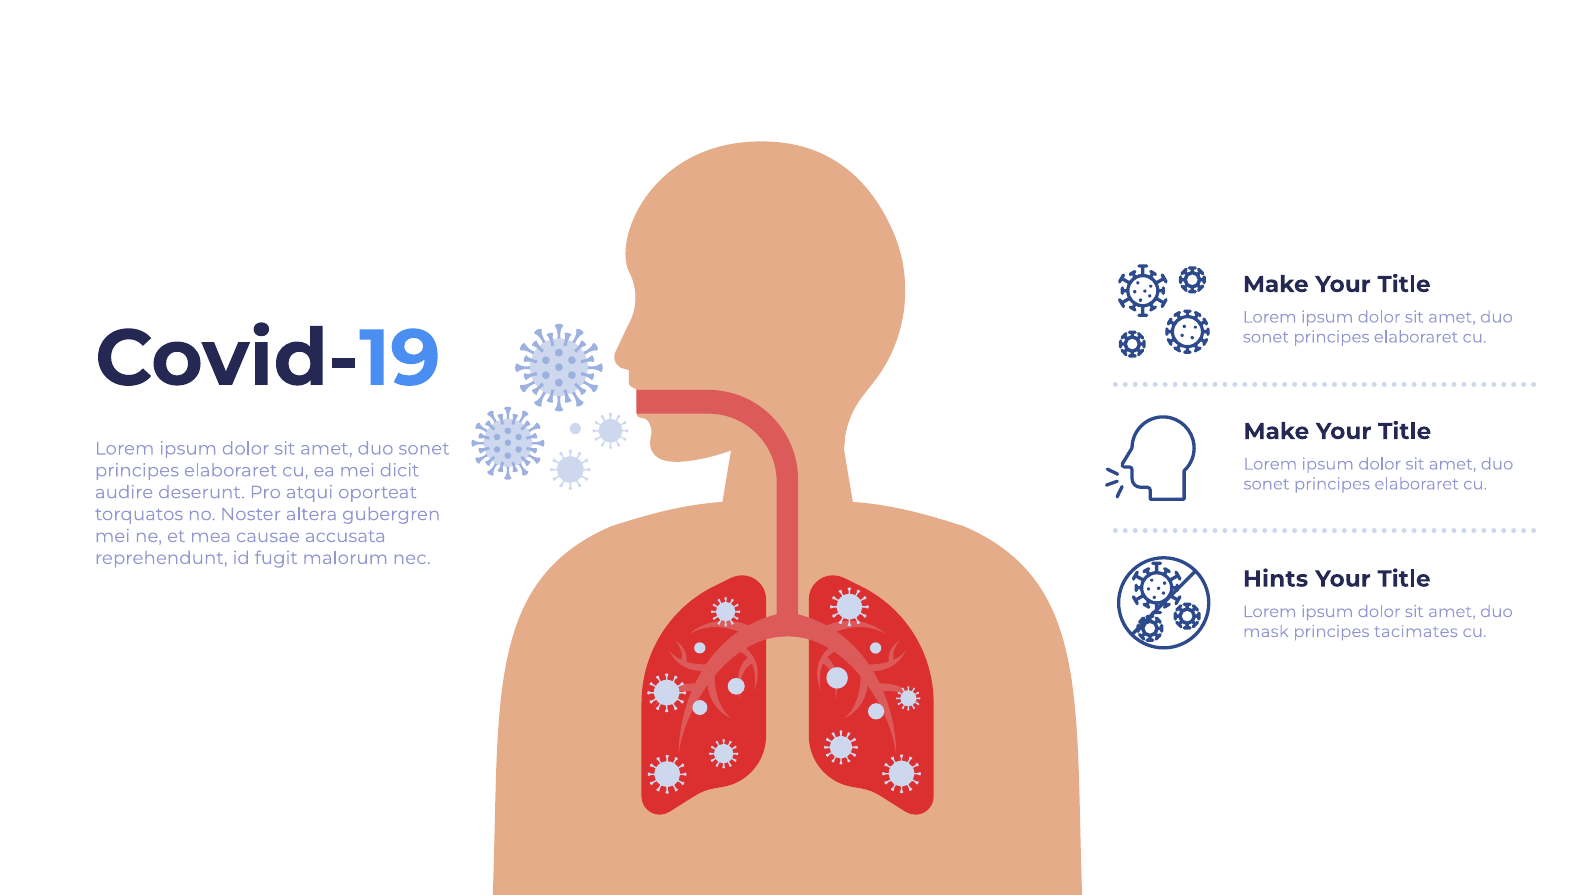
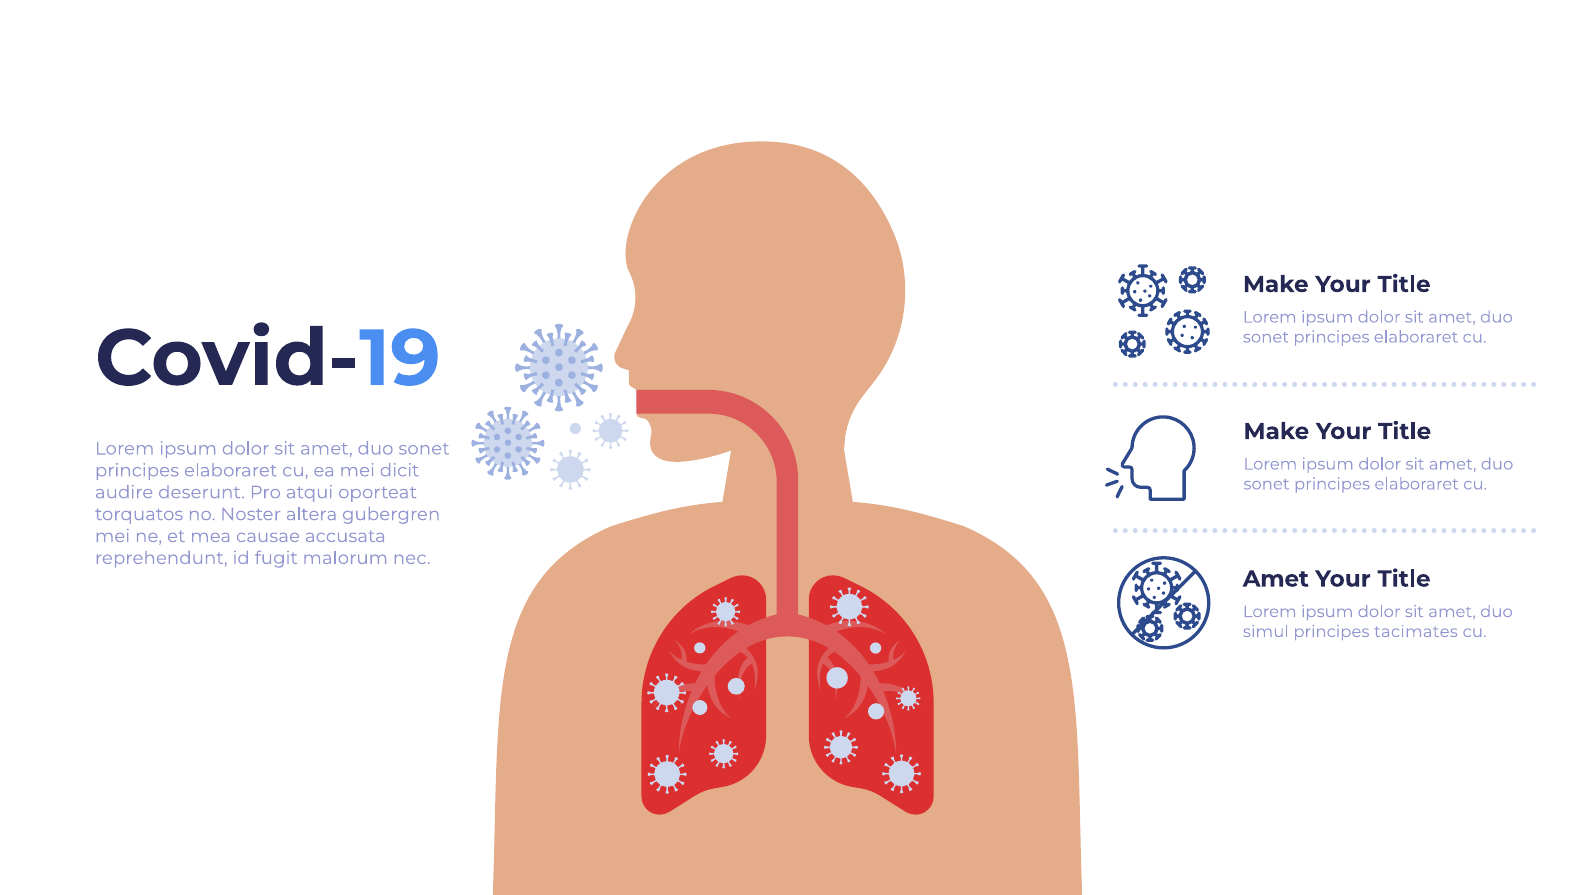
Hints at (1276, 579): Hints -> Amet
mask: mask -> simul
